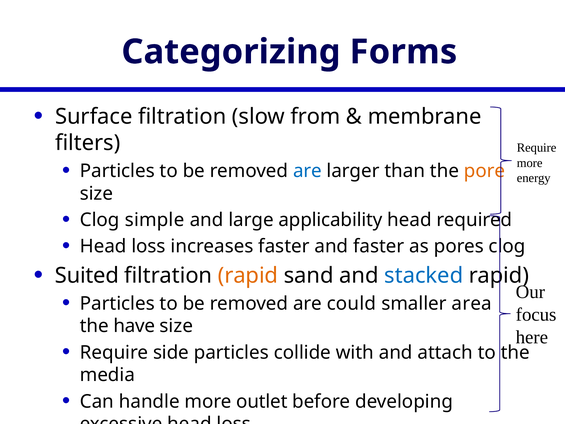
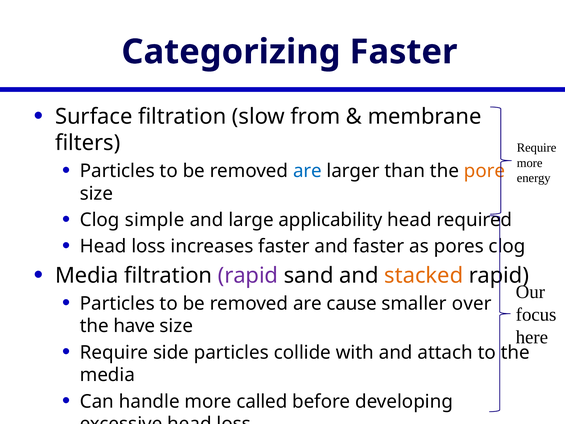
Categorizing Forms: Forms -> Faster
Suited at (87, 275): Suited -> Media
rapid at (248, 275) colour: orange -> purple
stacked colour: blue -> orange
could: could -> cause
area: area -> over
outlet: outlet -> called
